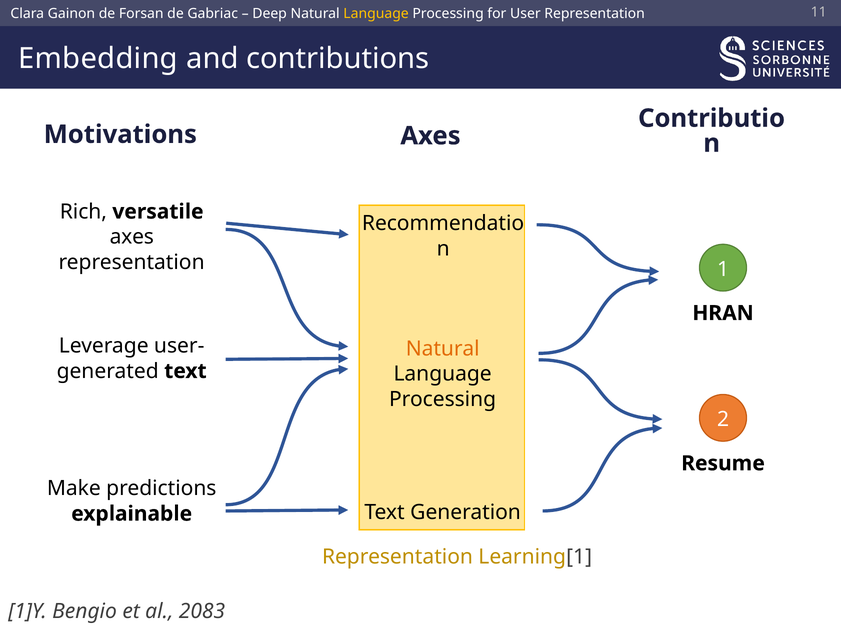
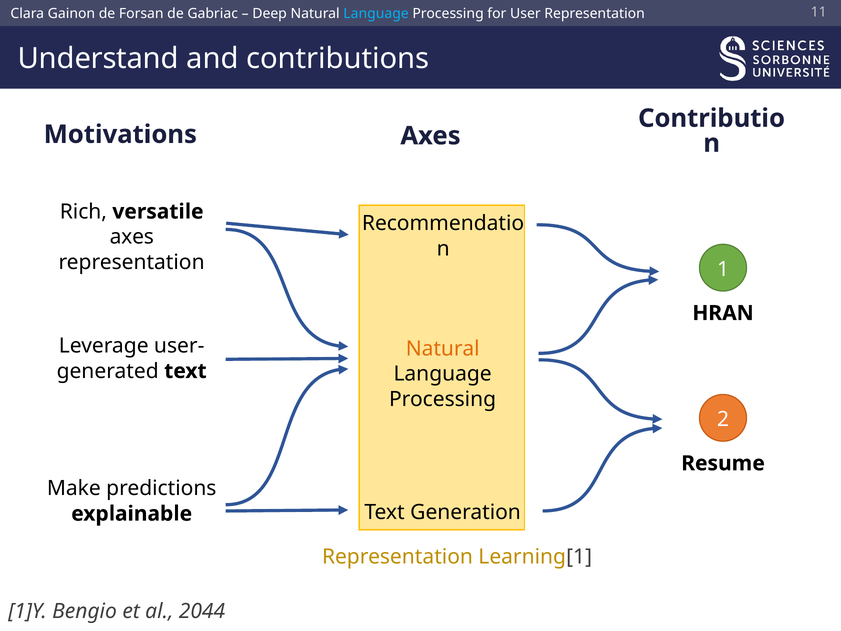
Language at (376, 14) colour: yellow -> light blue
Embedding: Embedding -> Understand
2083: 2083 -> 2044
